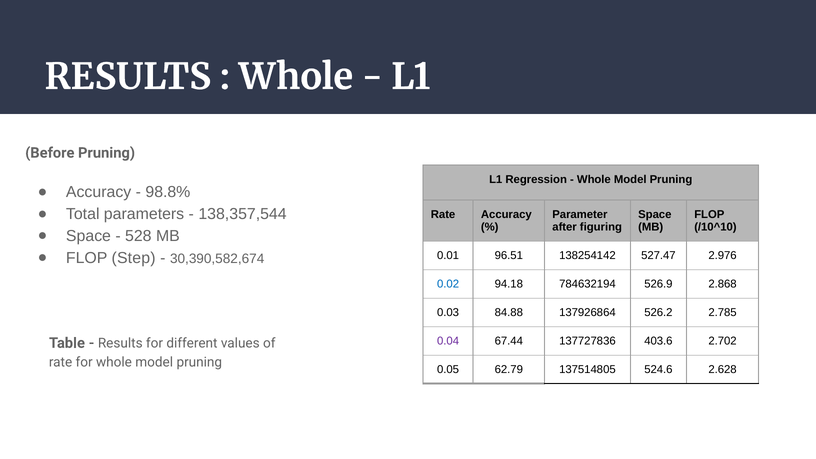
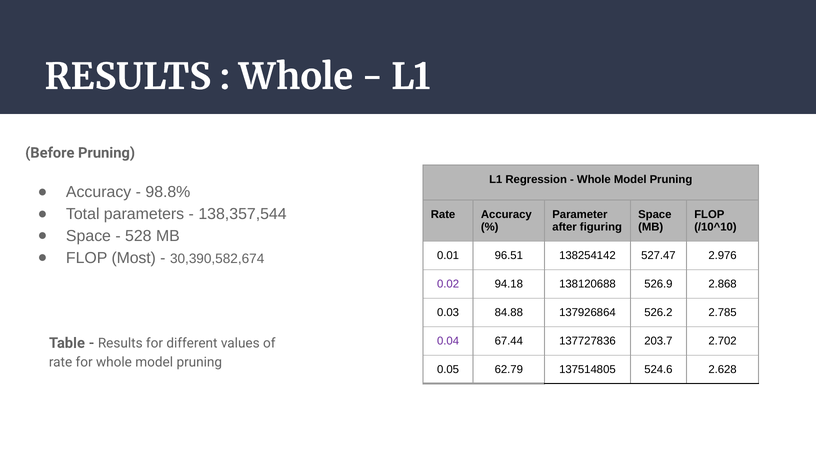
Step: Step -> Most
0.02 colour: blue -> purple
784632194: 784632194 -> 138120688
403.6: 403.6 -> 203.7
